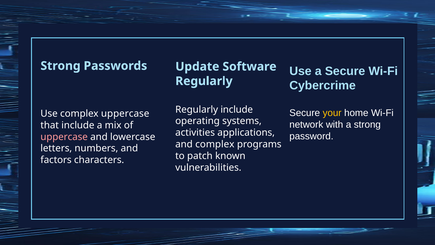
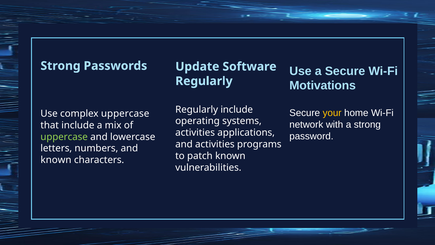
Cybercrime: Cybercrime -> Motivations
uppercase at (64, 137) colour: pink -> light green
and complex: complex -> activities
factors at (56, 160): factors -> known
